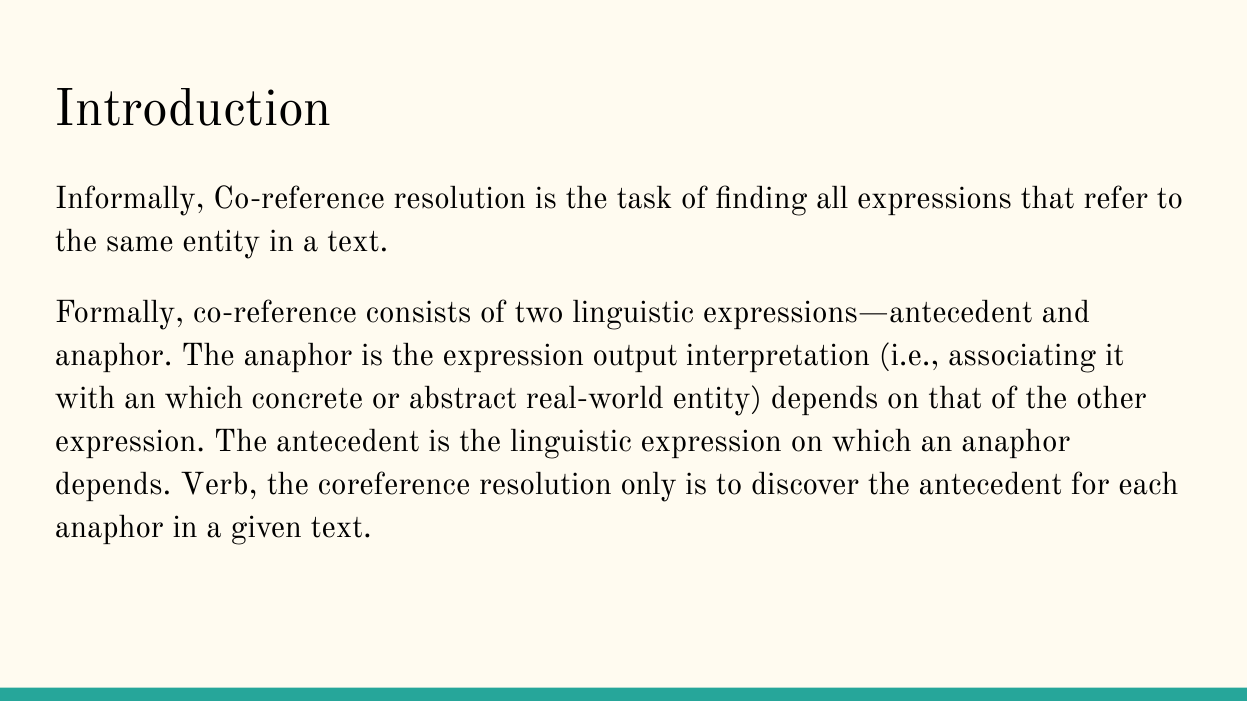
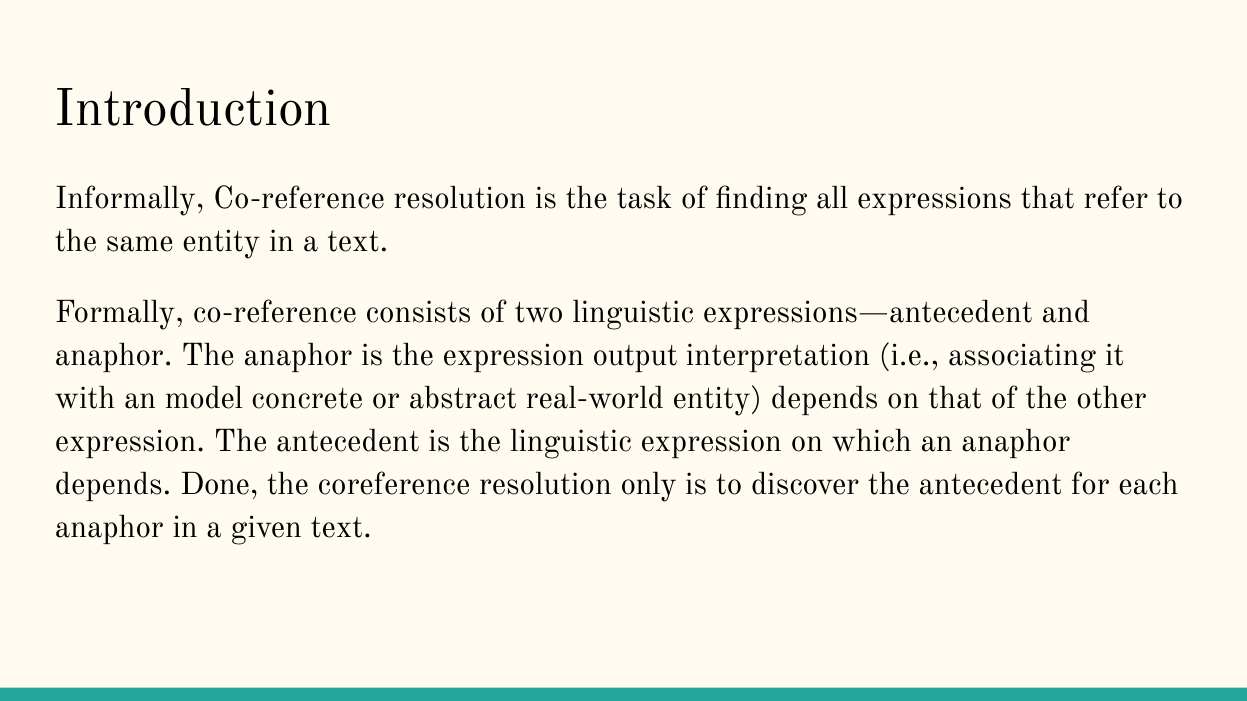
an which: which -> model
Verb: Verb -> Done
